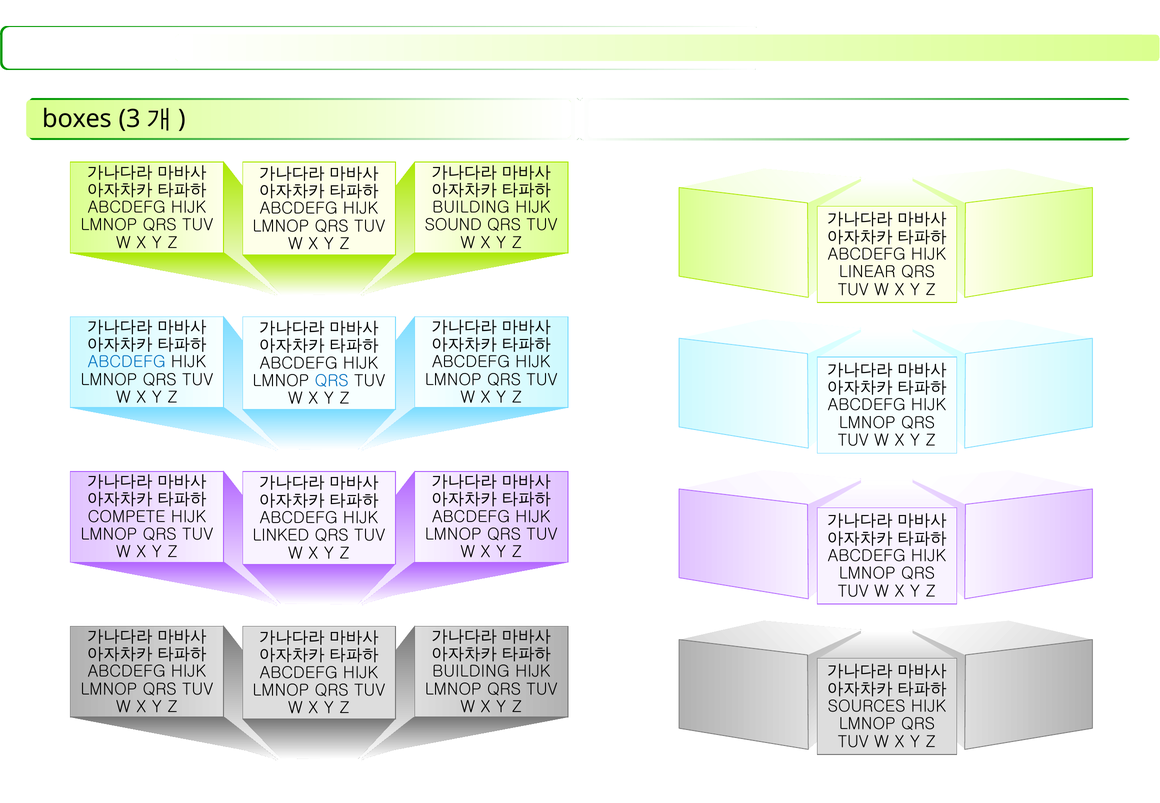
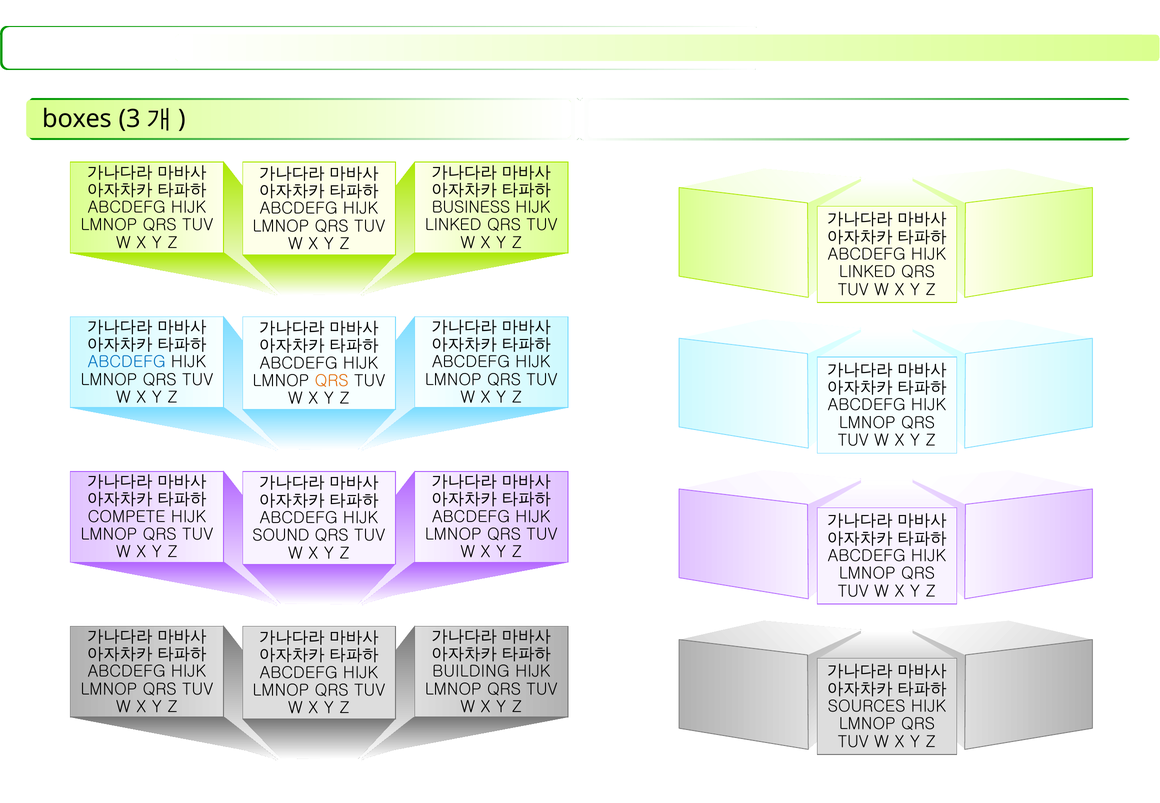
BUILDING at (471, 207): BUILDING -> BUSINESS
SOUND at (453, 225): SOUND -> LINKED
LINEAR at (867, 272): LINEAR -> LINKED
QRS at (332, 381) colour: blue -> orange
LINKED: LINKED -> SOUND
